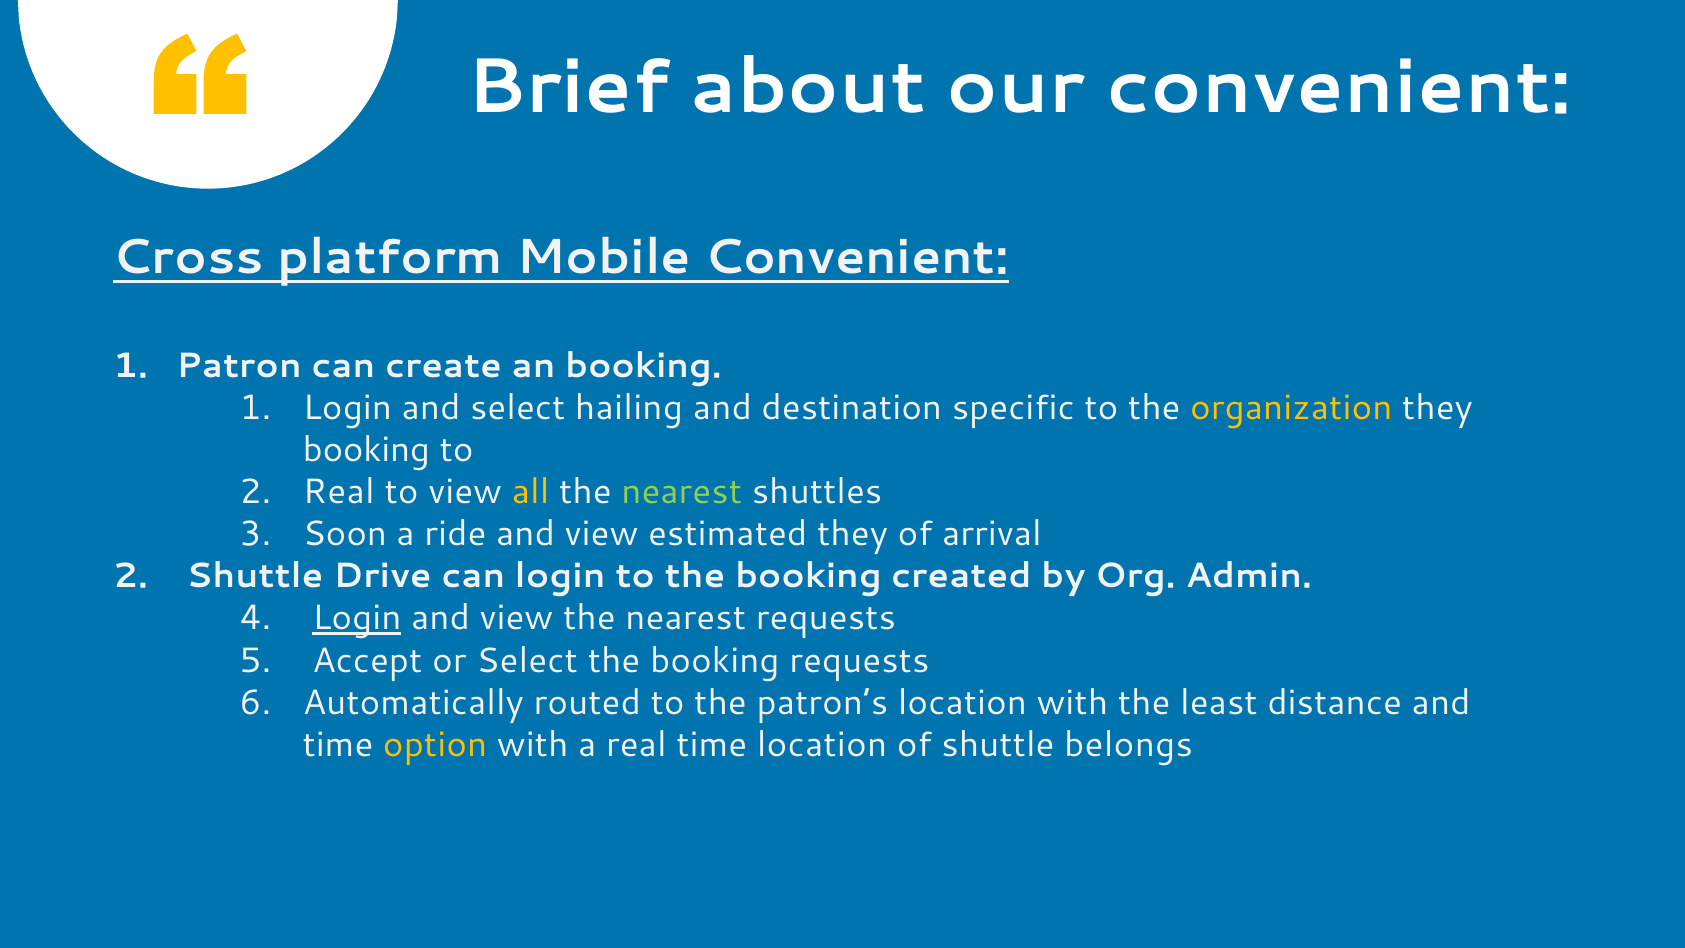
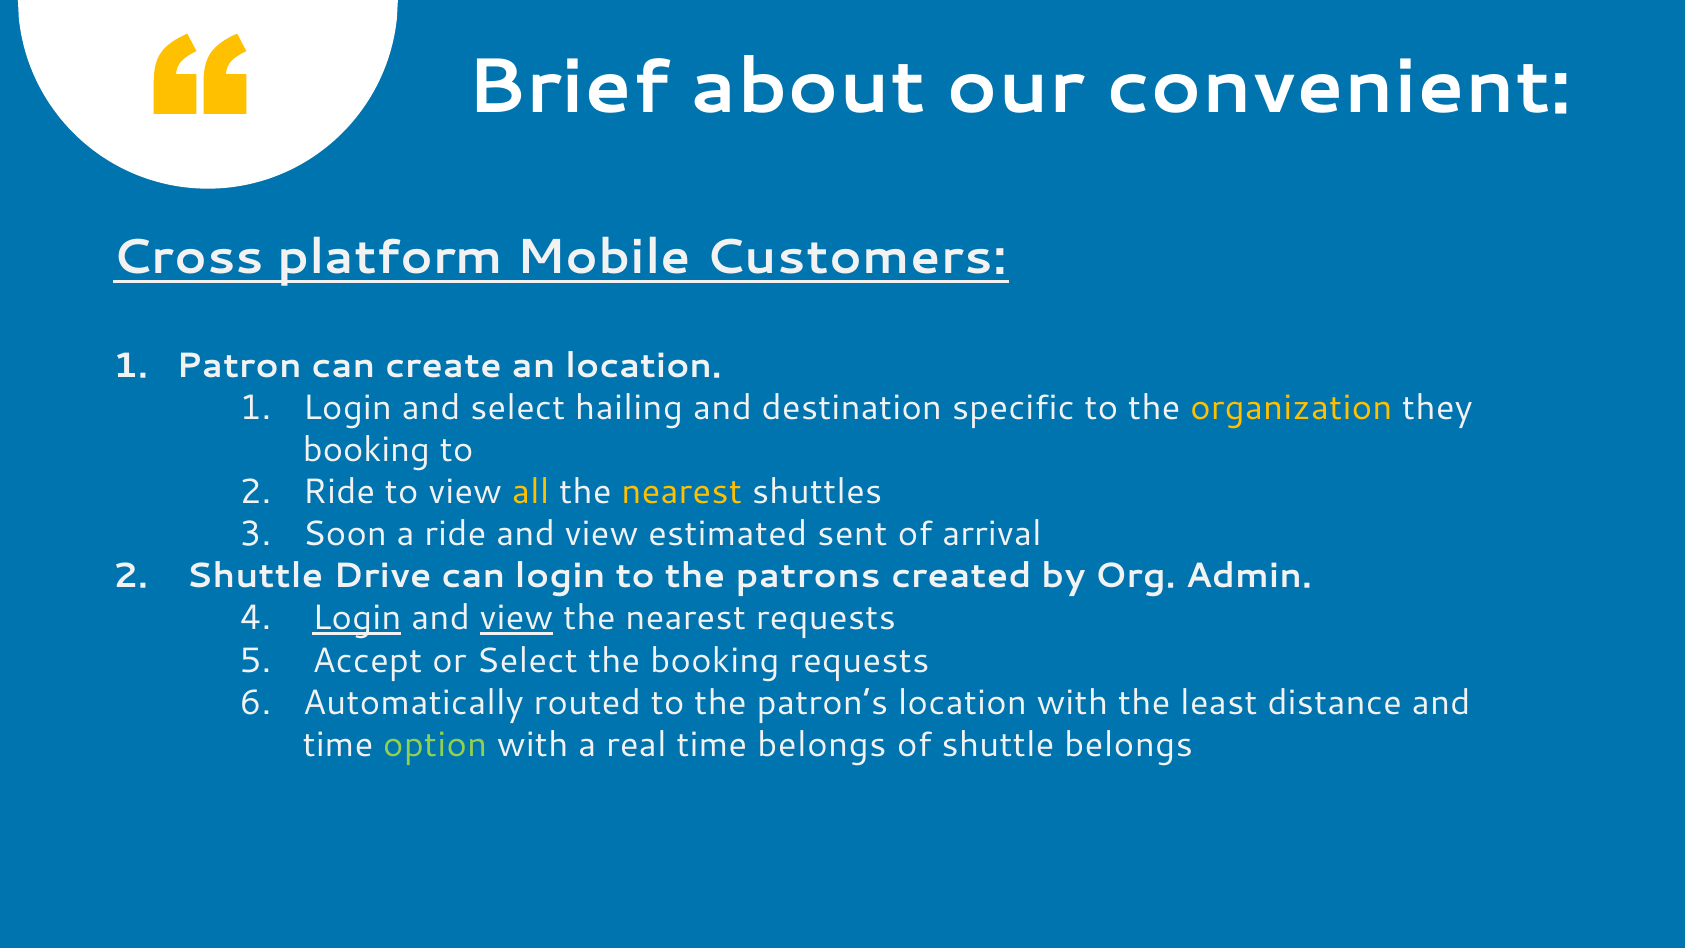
Mobile Convenient: Convenient -> Customers
an booking: booking -> location
2 Real: Real -> Ride
nearest at (682, 492) colour: light green -> yellow
estimated they: they -> sent
to the booking: booking -> patrons
view at (516, 618) underline: none -> present
option colour: yellow -> light green
time location: location -> belongs
